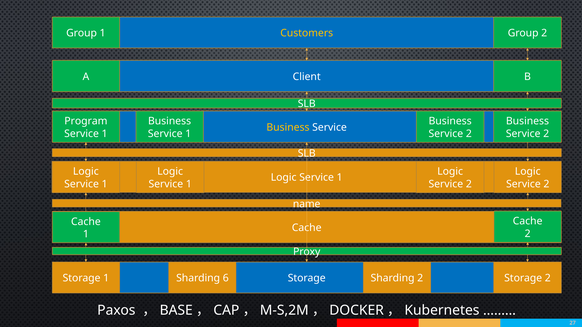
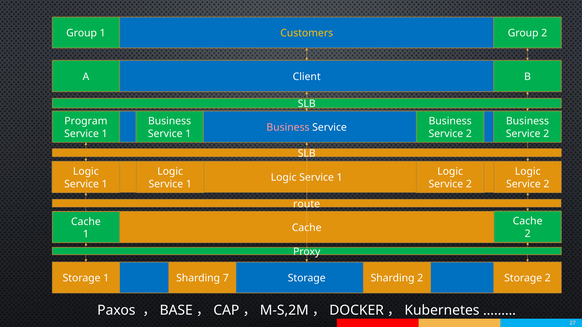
Business at (288, 128) colour: yellow -> pink
name: name -> route
6: 6 -> 7
